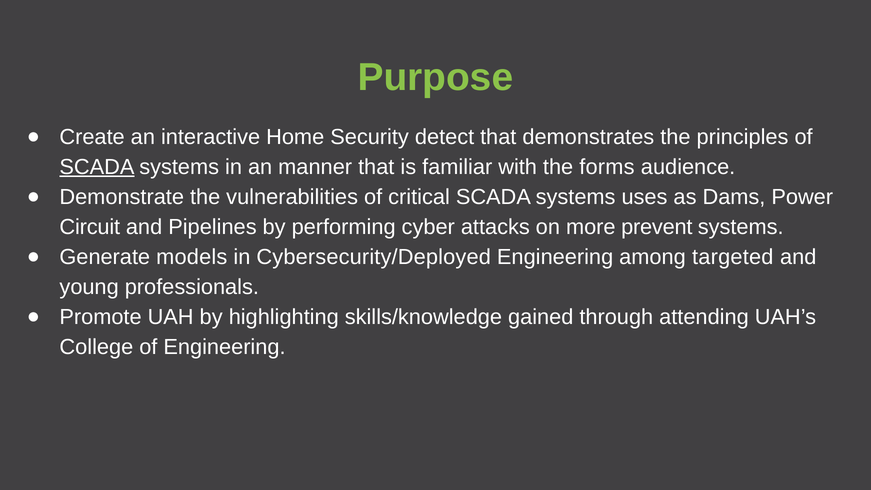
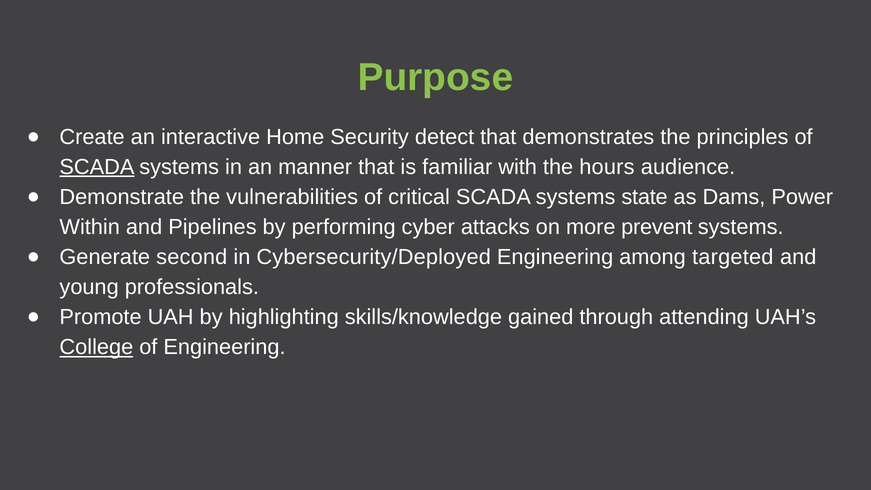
forms: forms -> hours
uses: uses -> state
Circuit: Circuit -> Within
models: models -> second
College underline: none -> present
